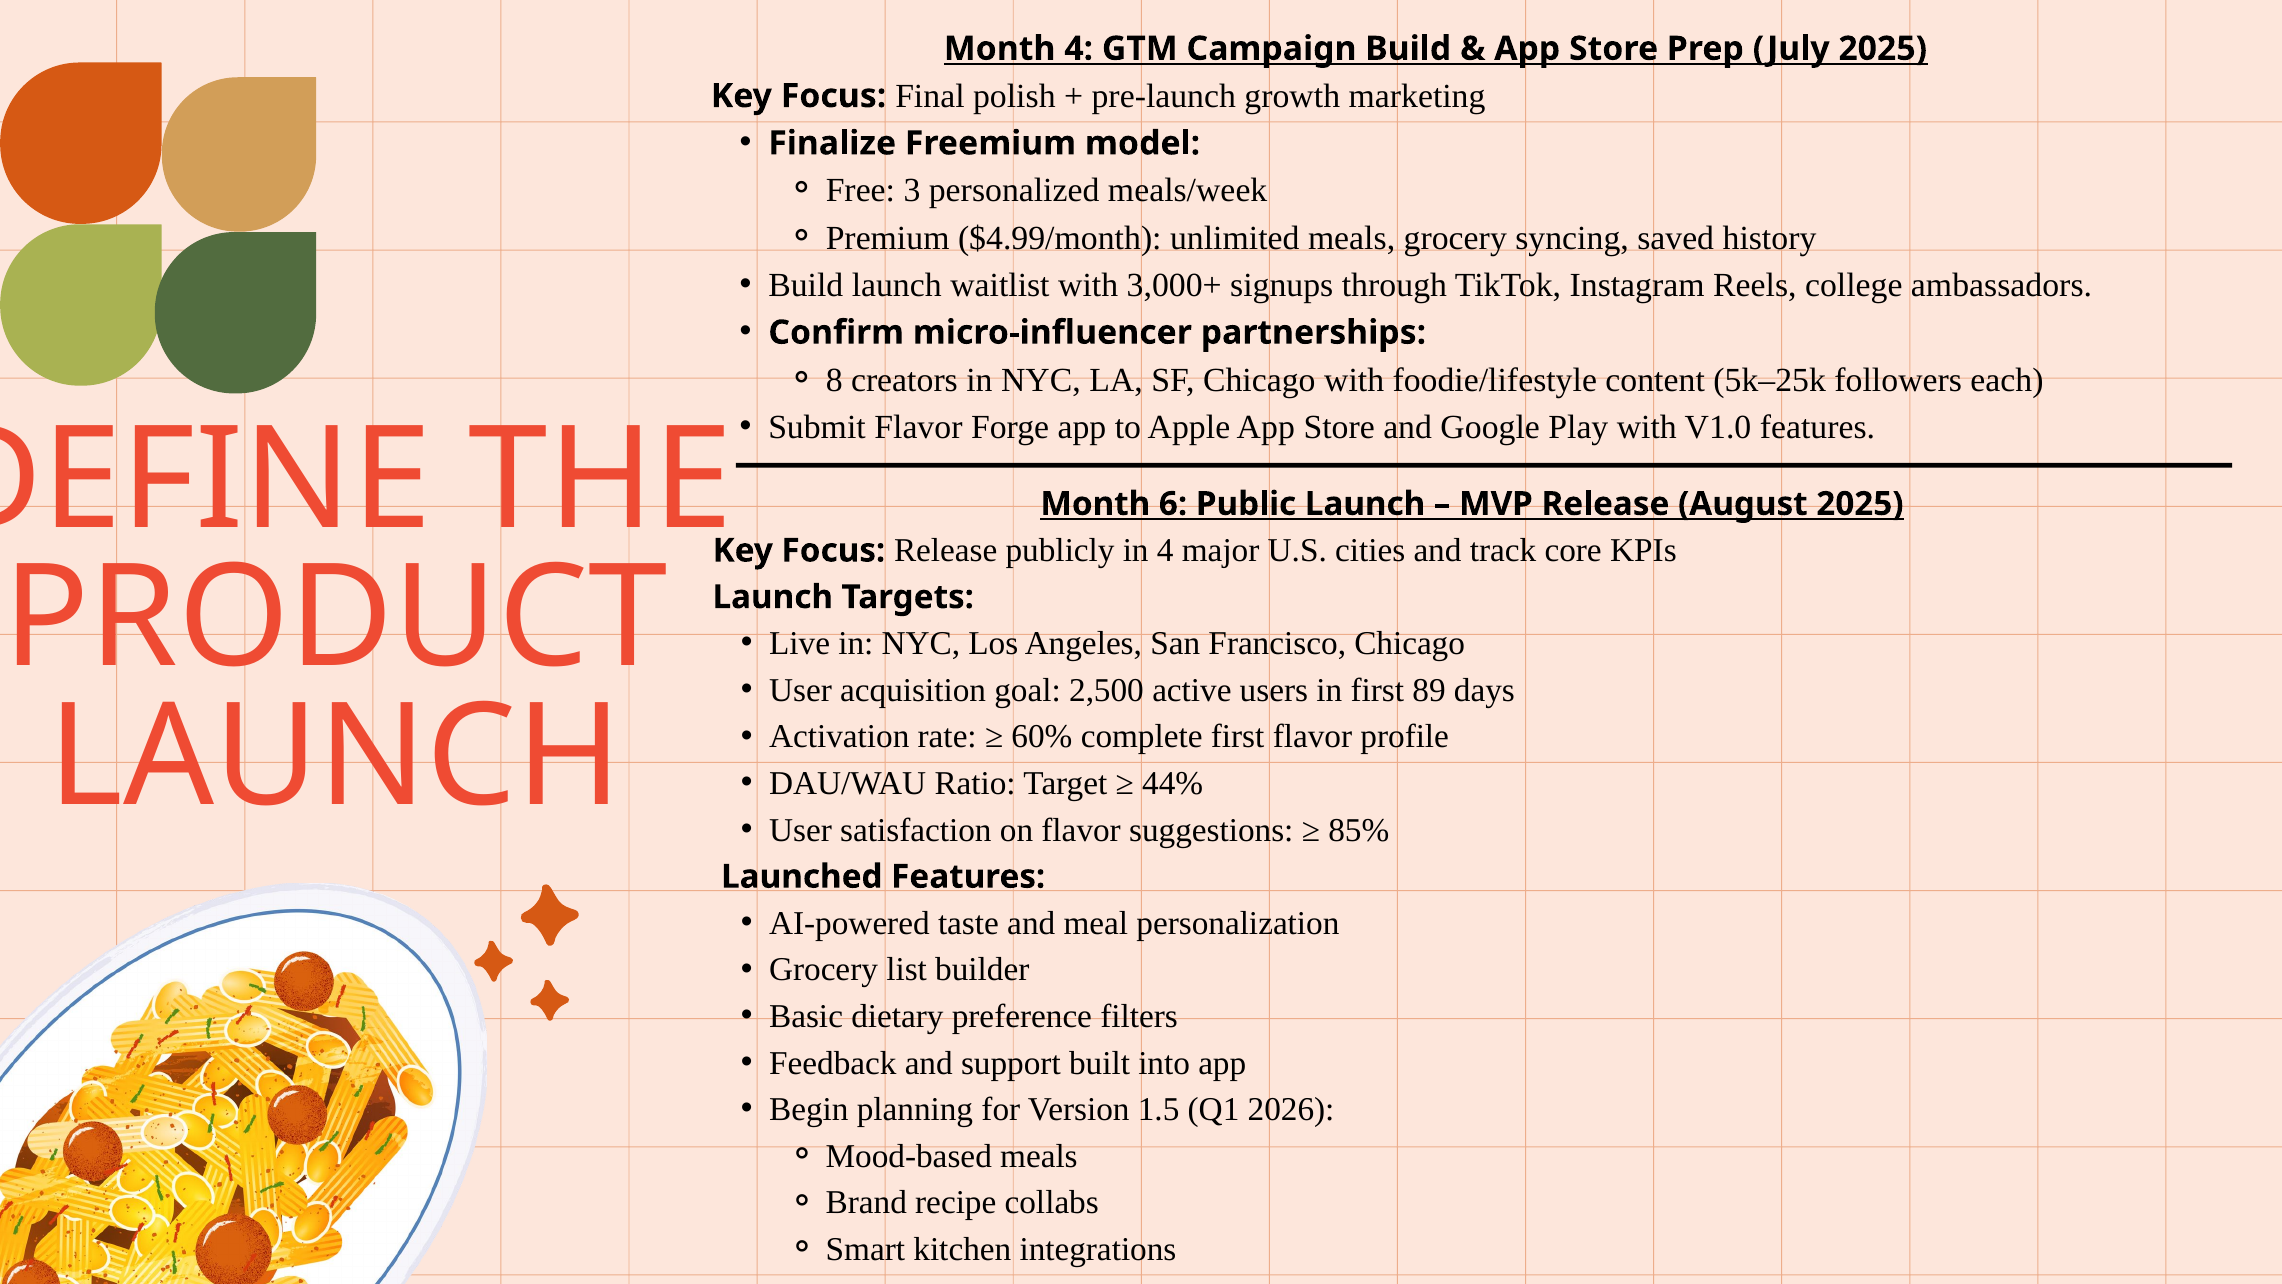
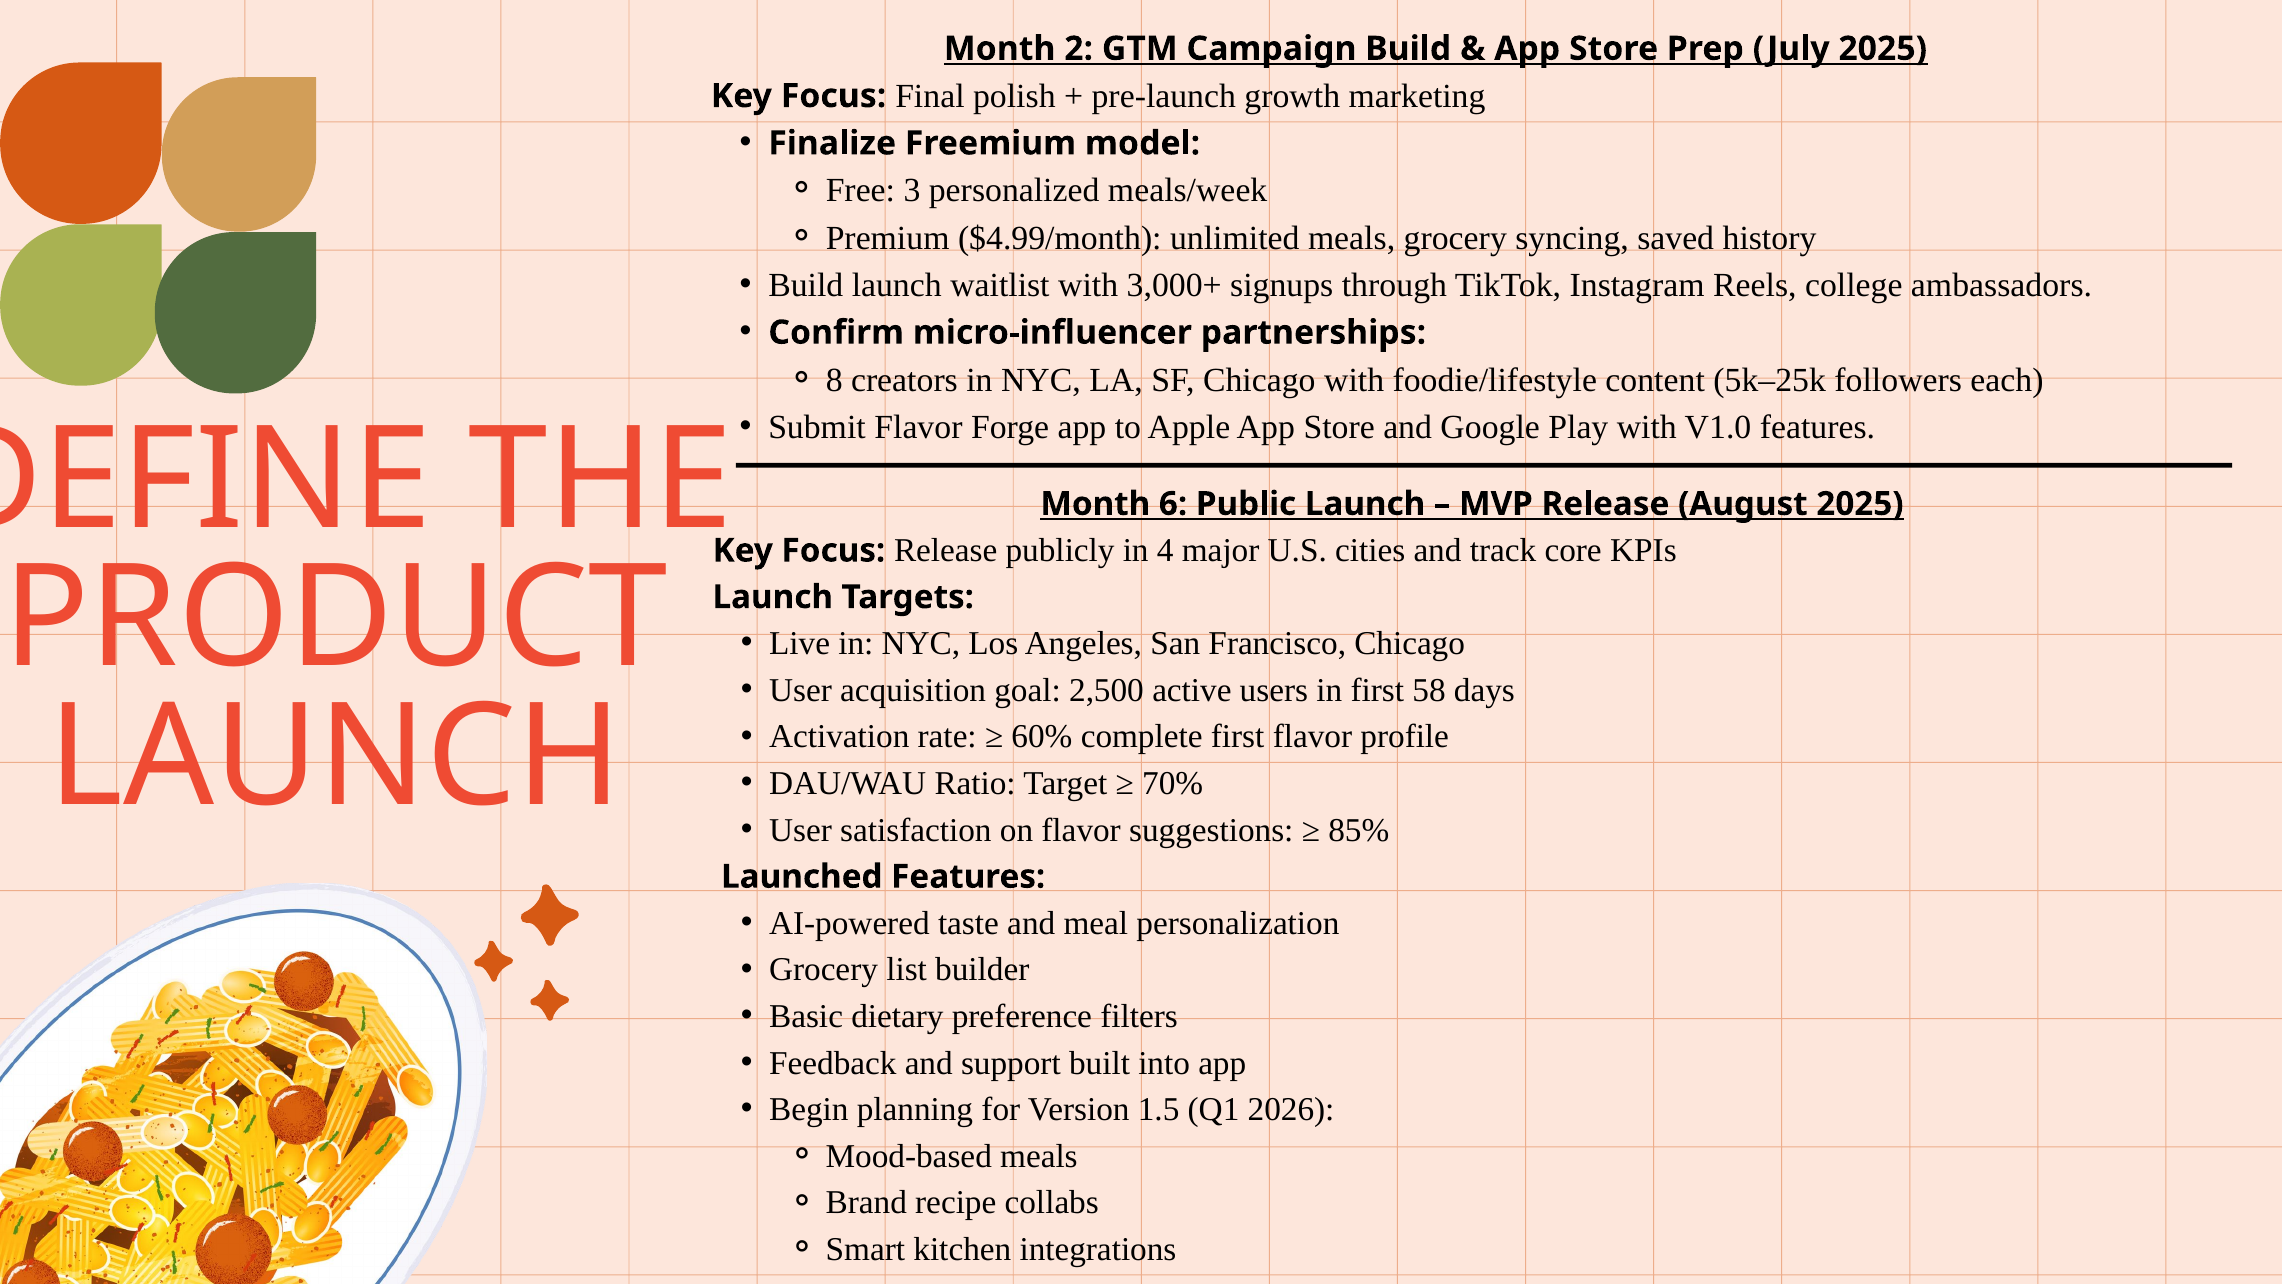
Month 4: 4 -> 2
89: 89 -> 58
44%: 44% -> 70%
